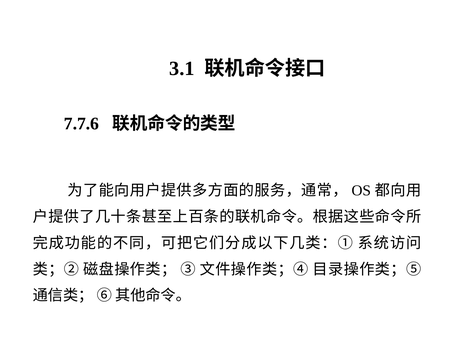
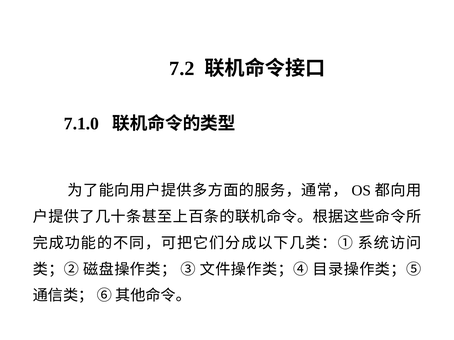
3.1: 3.1 -> 7.2
7.7.6: 7.7.6 -> 7.1.0
